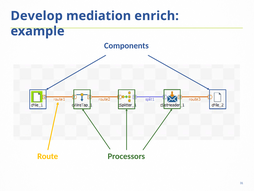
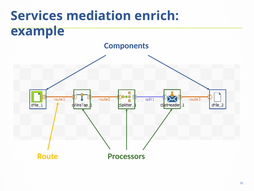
Develop: Develop -> Services
